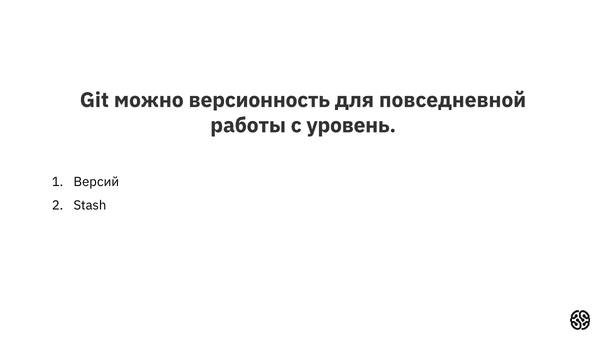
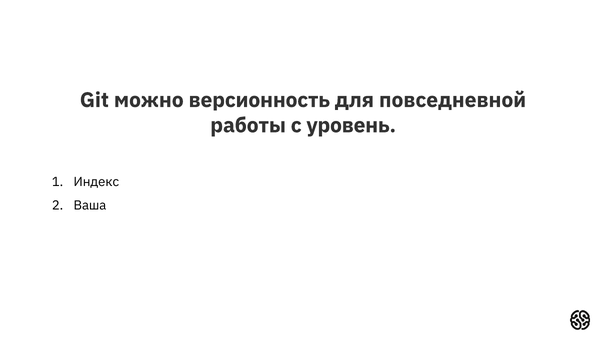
Версий: Версий -> Индекс
Stash: Stash -> Ваша
